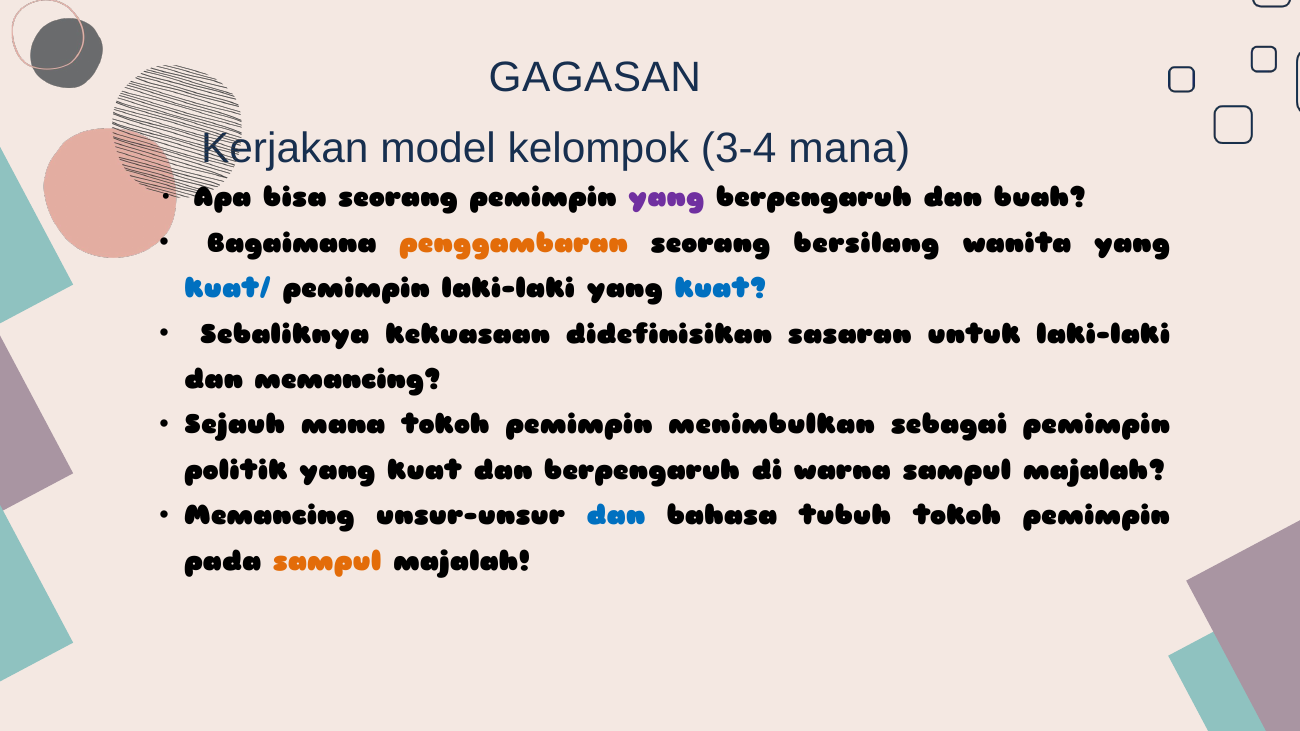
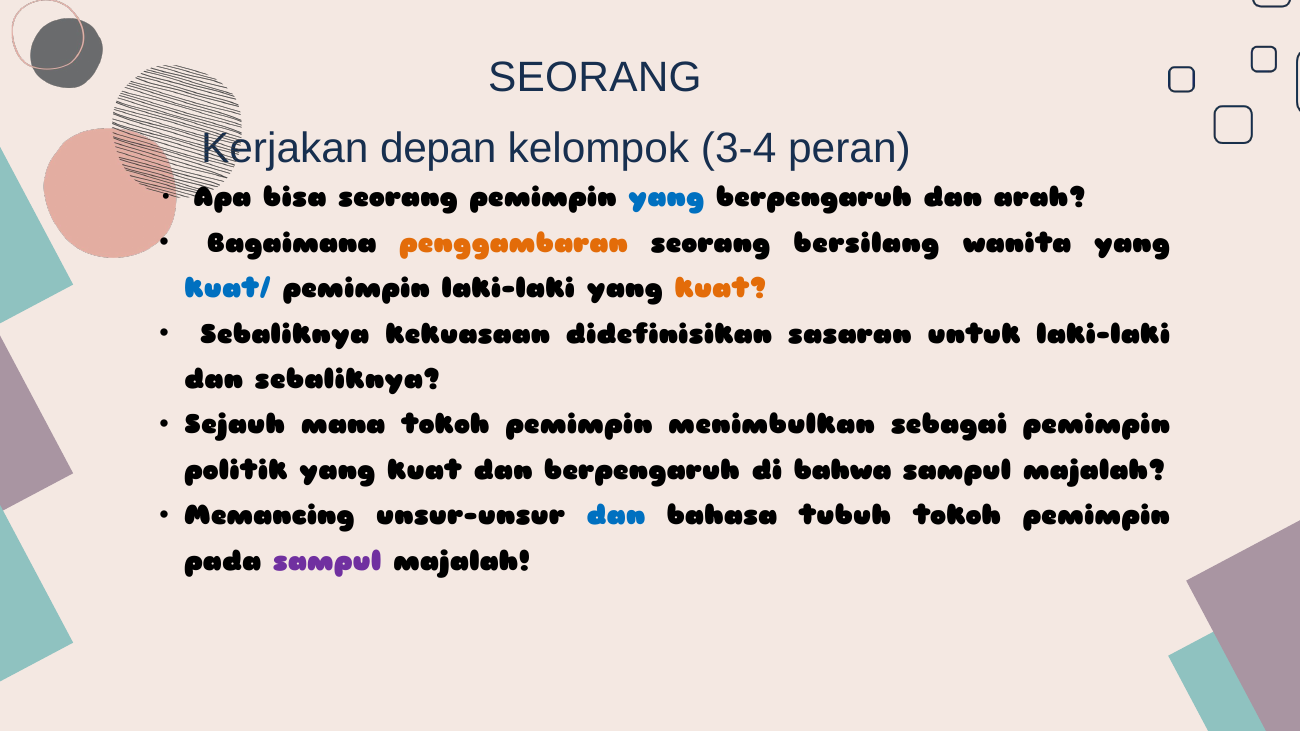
GAGASAN at (595, 78): GAGASAN -> SEORANG
model: model -> depan
3-4 mana: mana -> peran
yang at (666, 198) colour: purple -> blue
buah: buah -> arah
kuat at (721, 289) colour: blue -> orange
dan memancing: memancing -> sebaliknya
warna: warna -> bahwa
sampul at (327, 562) colour: orange -> purple
